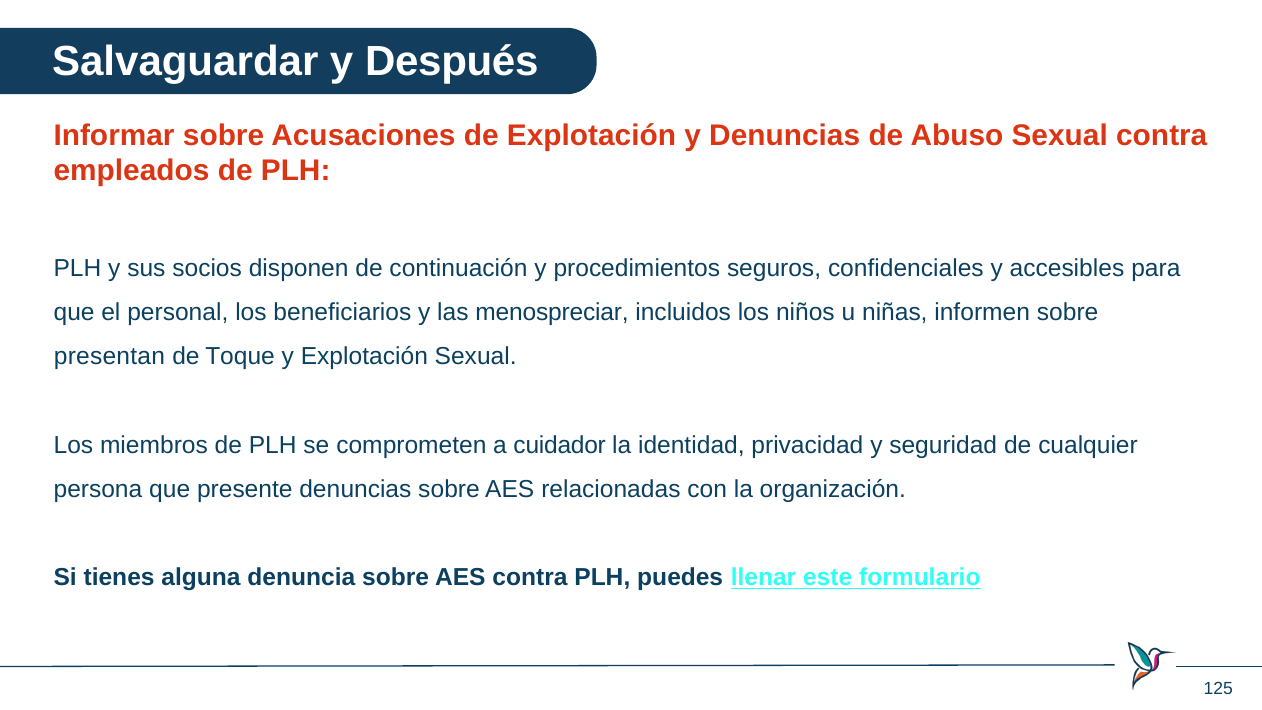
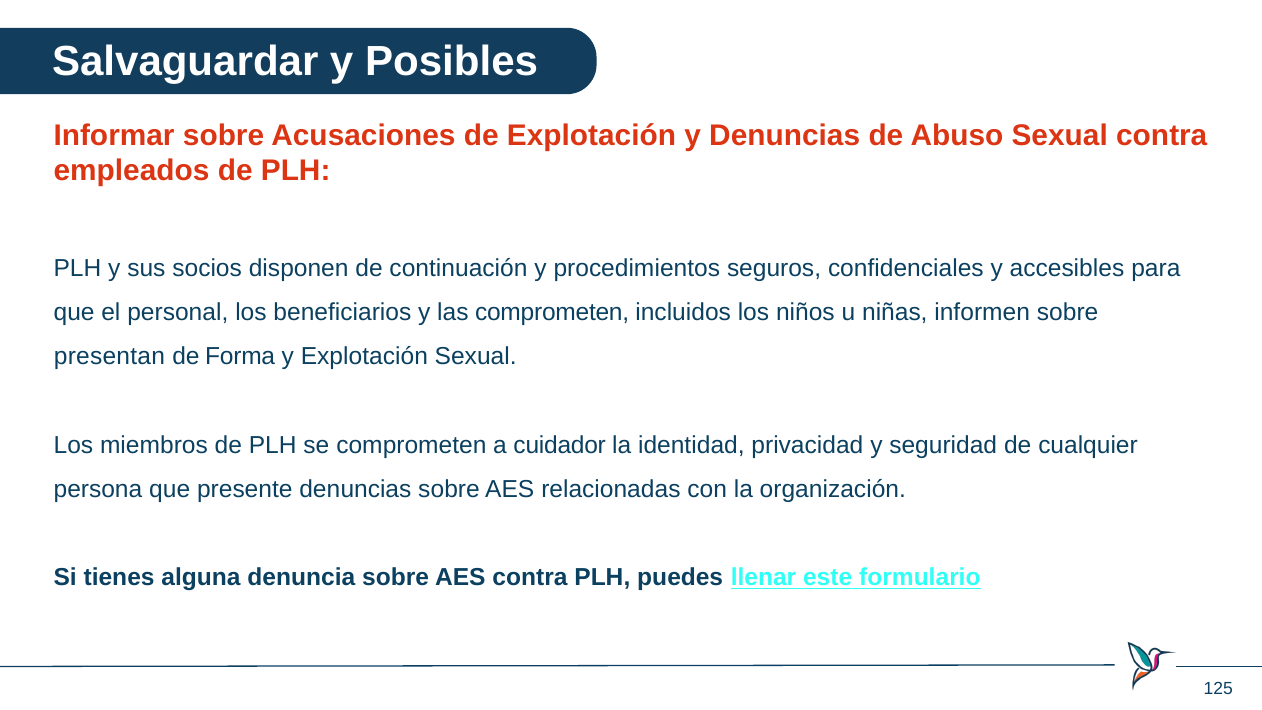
Después: Después -> Posibles
las menospreciar: menospreciar -> comprometen
Toque: Toque -> Forma
